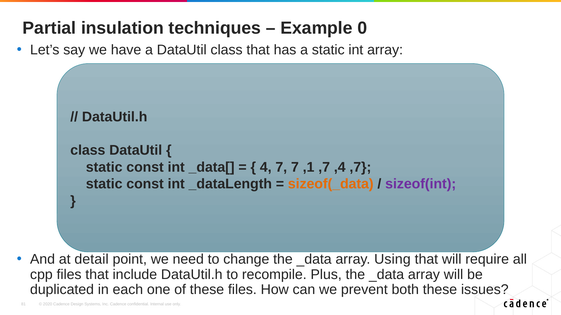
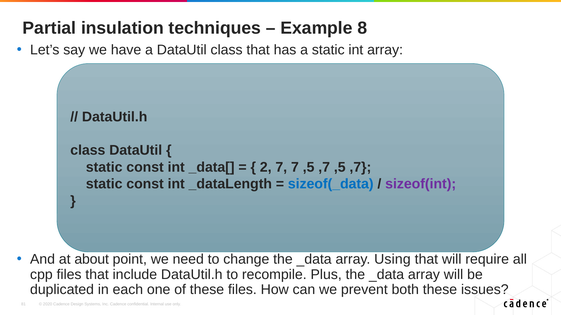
0: 0 -> 8
4: 4 -> 2
7 ,1: ,1 -> ,5
,7 ,4: ,4 -> ,5
sizeof(_data colour: orange -> blue
detail: detail -> about
